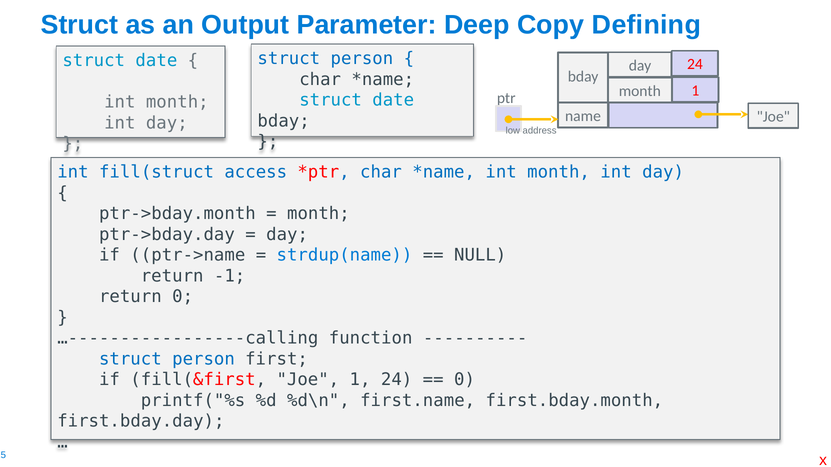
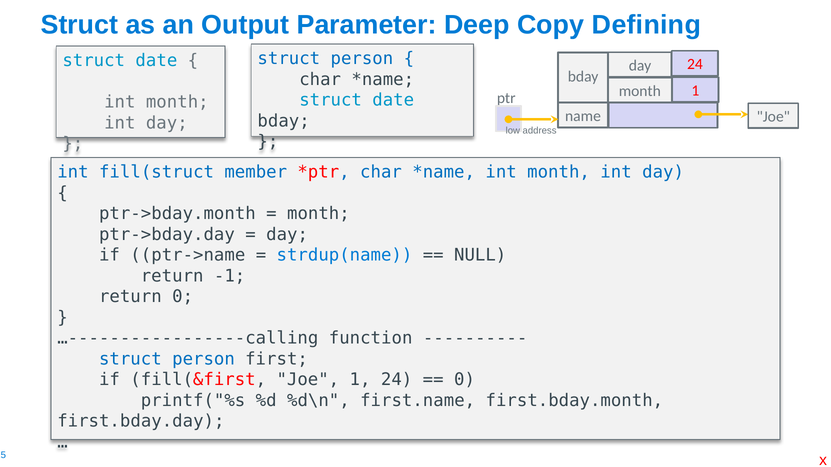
access: access -> member
